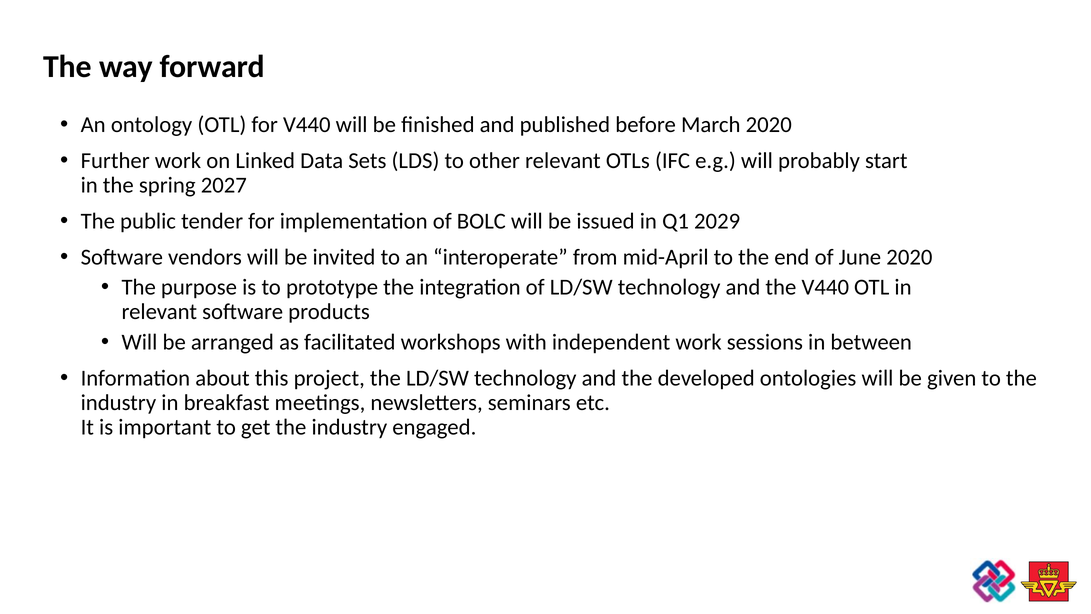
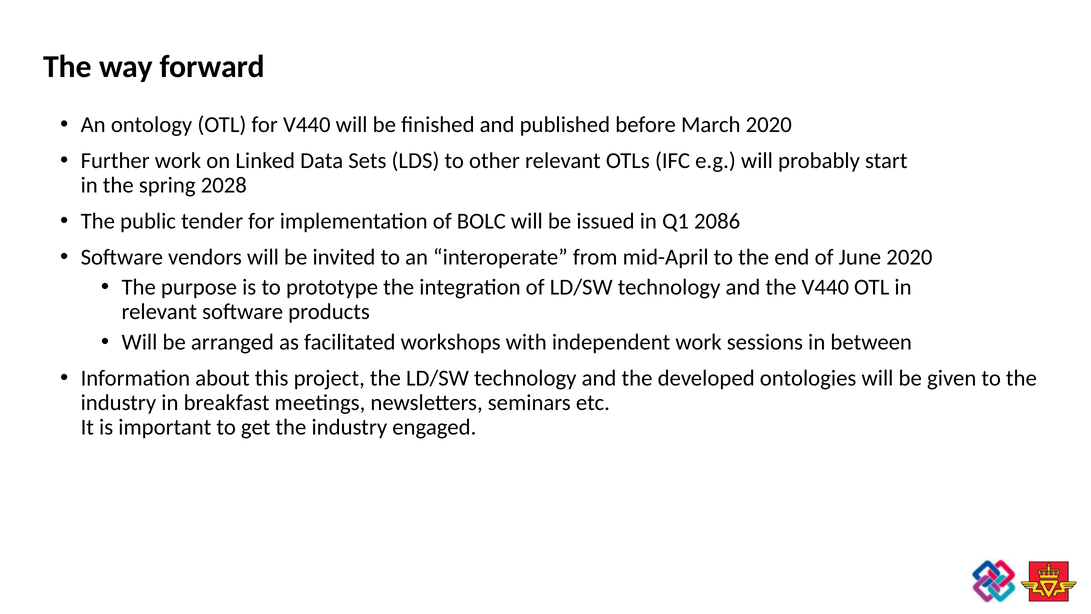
2027: 2027 -> 2028
2029: 2029 -> 2086
